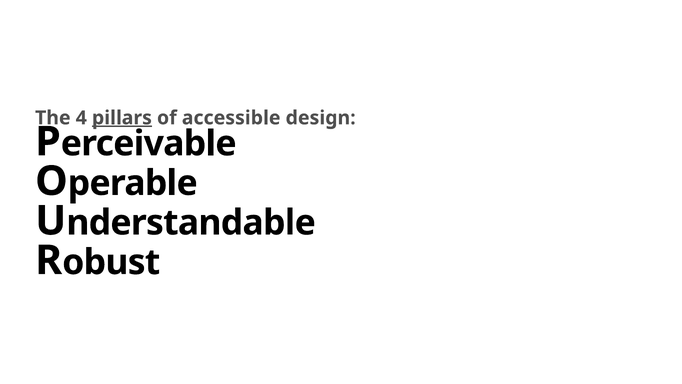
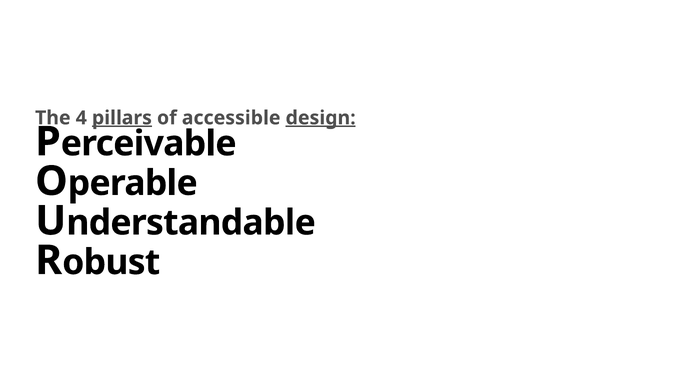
design underline: none -> present
